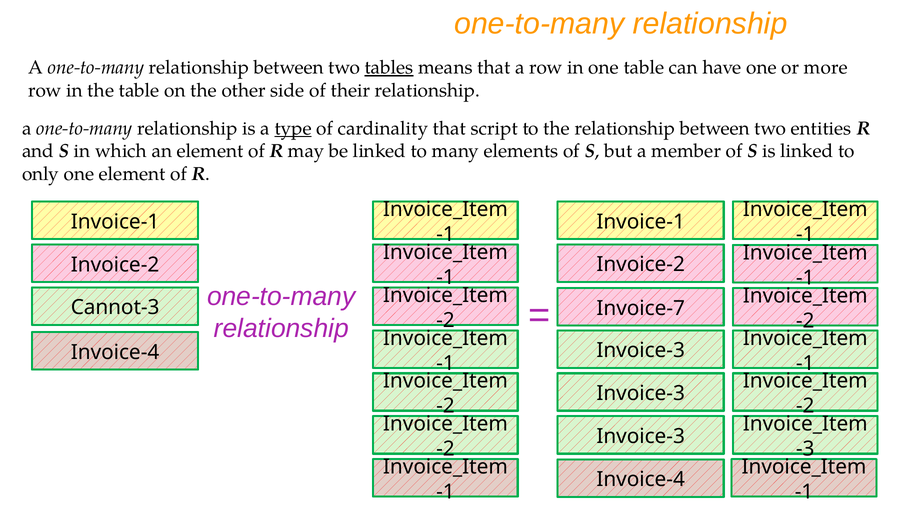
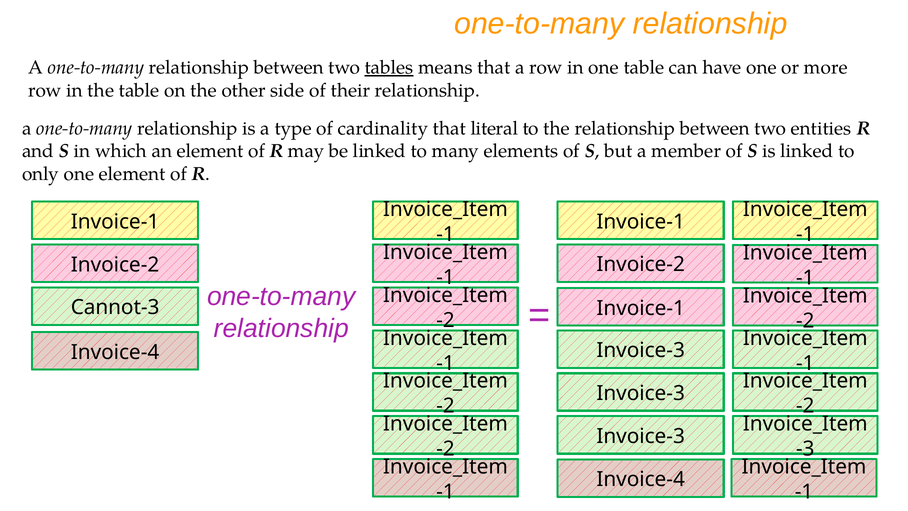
type underline: present -> none
script: script -> literal
Invoice-7 at (641, 308): Invoice-7 -> Invoice-1
